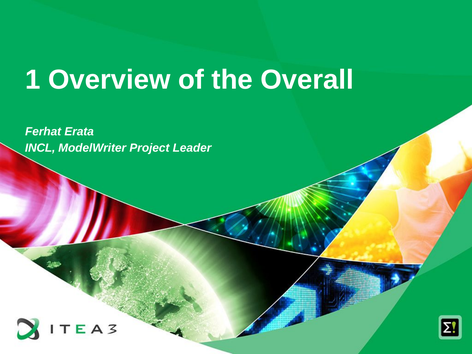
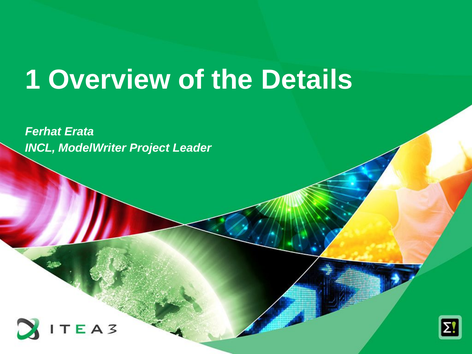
Overall: Overall -> Details
